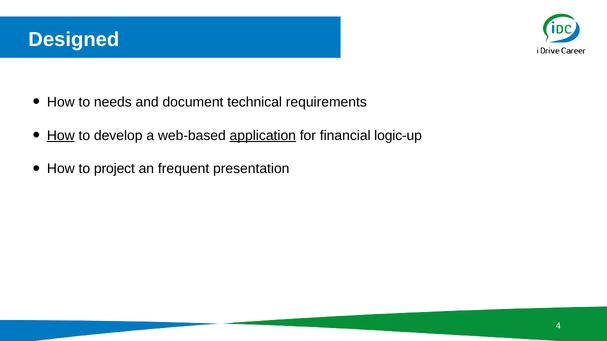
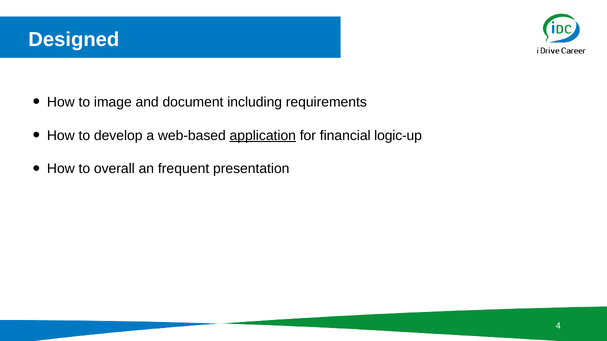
needs: needs -> image
technical: technical -> including
How at (61, 136) underline: present -> none
project: project -> overall
